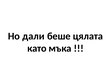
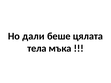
като: като -> тела
